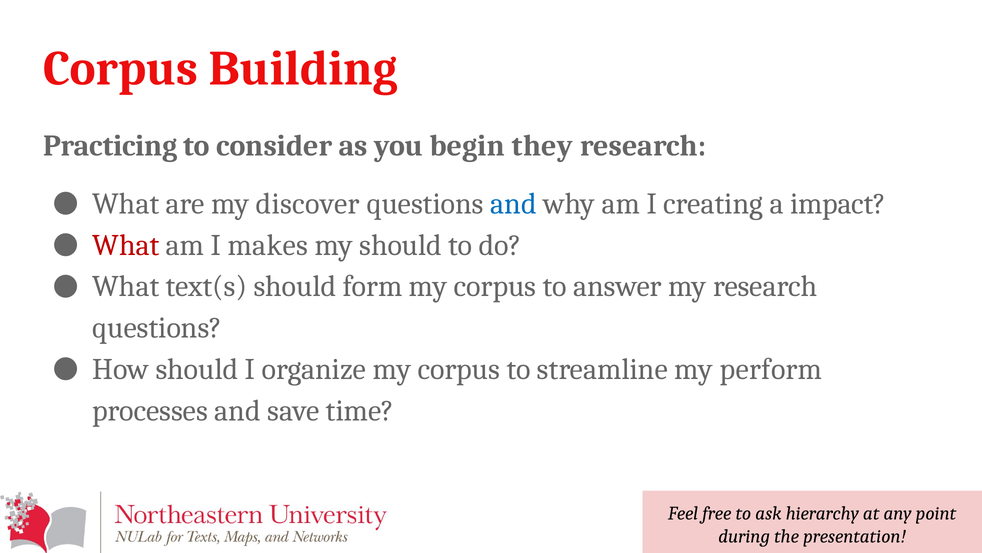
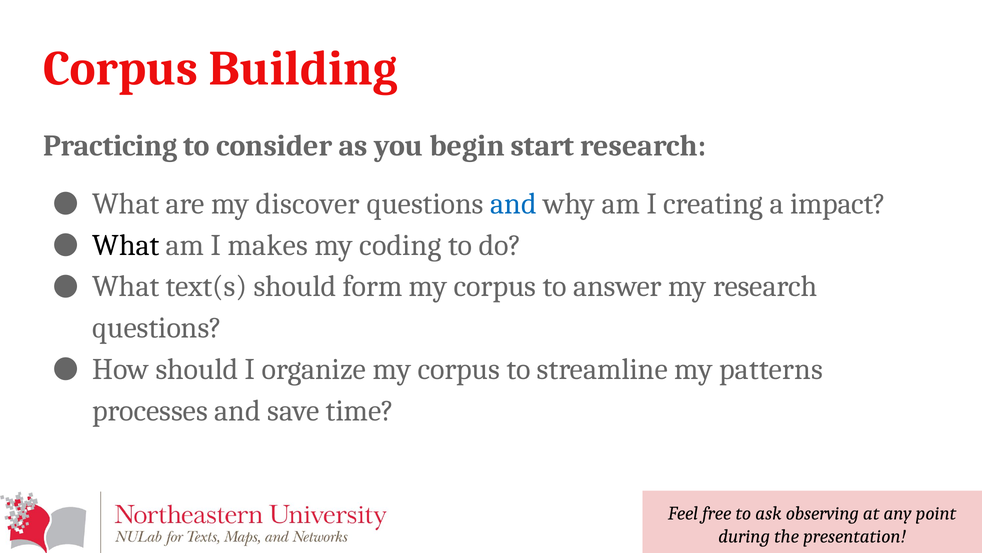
they: they -> start
What at (126, 245) colour: red -> black
my should: should -> coding
perform: perform -> patterns
hierarchy: hierarchy -> observing
